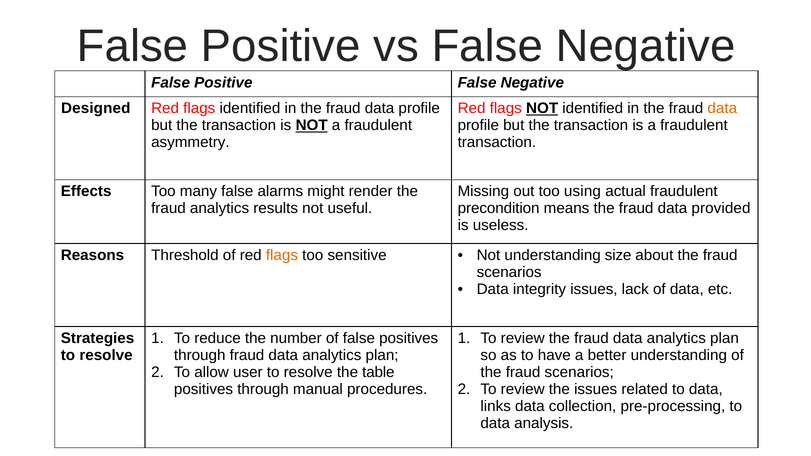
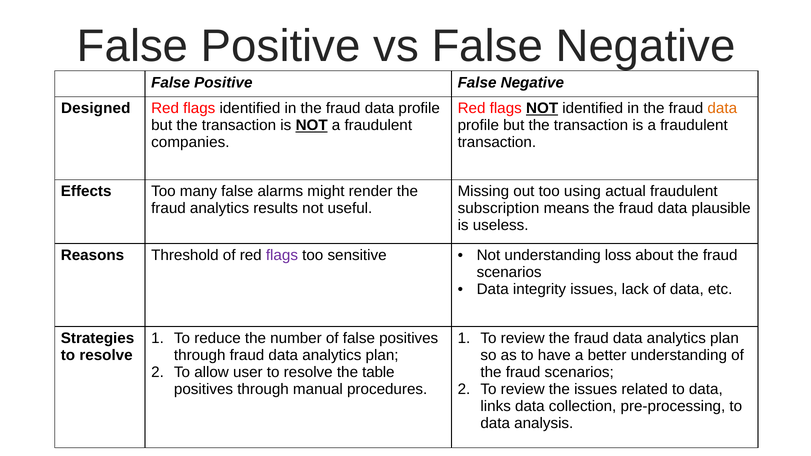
asymmetry: asymmetry -> companies
precondition: precondition -> subscription
provided: provided -> plausible
flags at (282, 255) colour: orange -> purple
size: size -> loss
